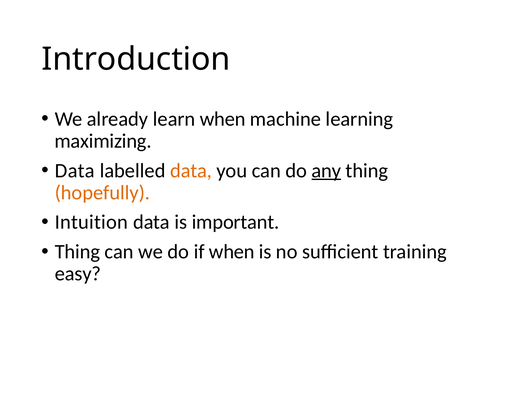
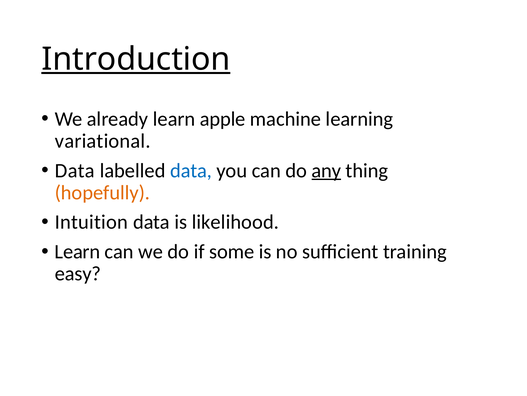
Introduction underline: none -> present
learn when: when -> apple
maximizing: maximizing -> variational
data at (191, 170) colour: orange -> blue
important: important -> likelihood
Thing at (77, 251): Thing -> Learn
if when: when -> some
